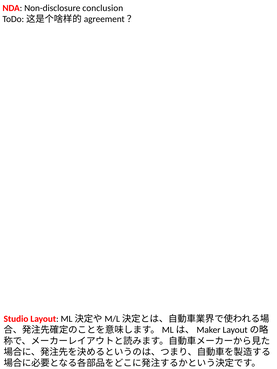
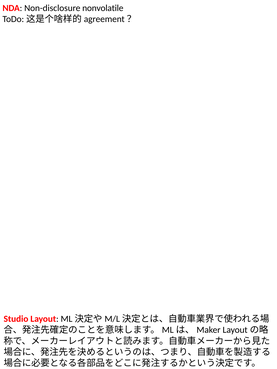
conclusion: conclusion -> nonvolatile
